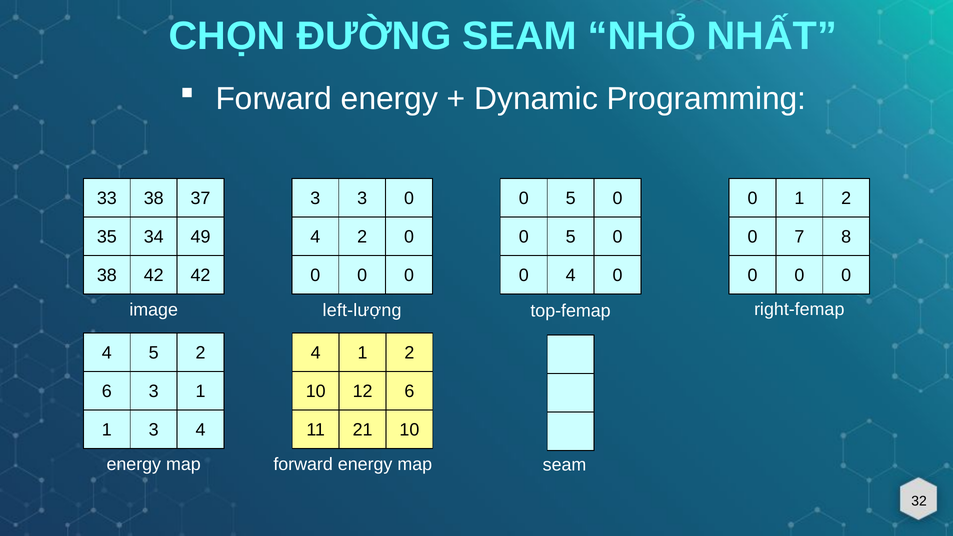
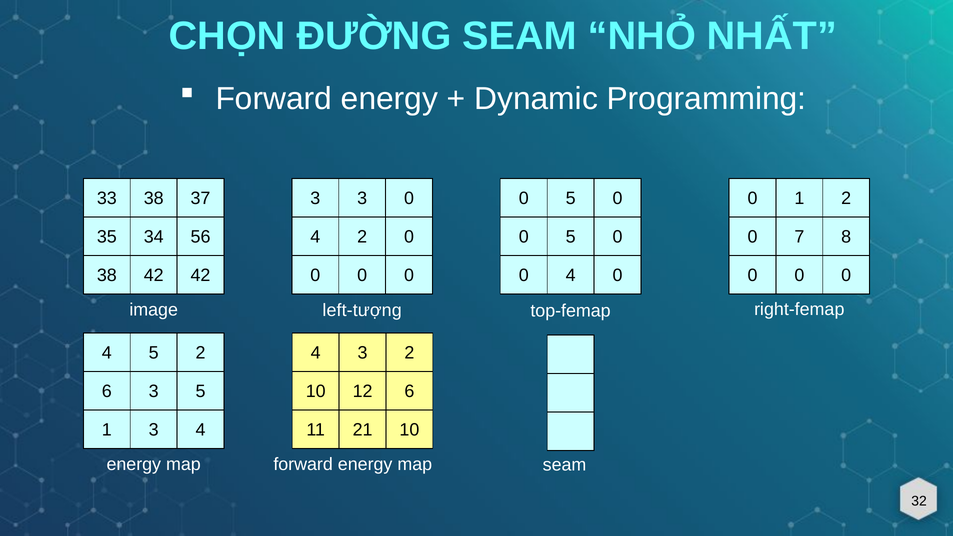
49: 49 -> 56
left-lượng: left-lượng -> left-tượng
1 at (363, 353): 1 -> 3
3 1: 1 -> 5
